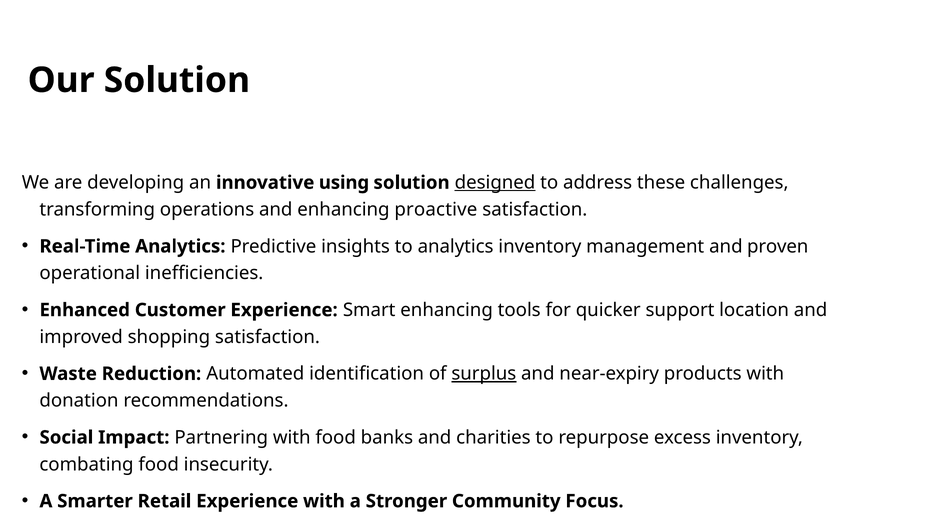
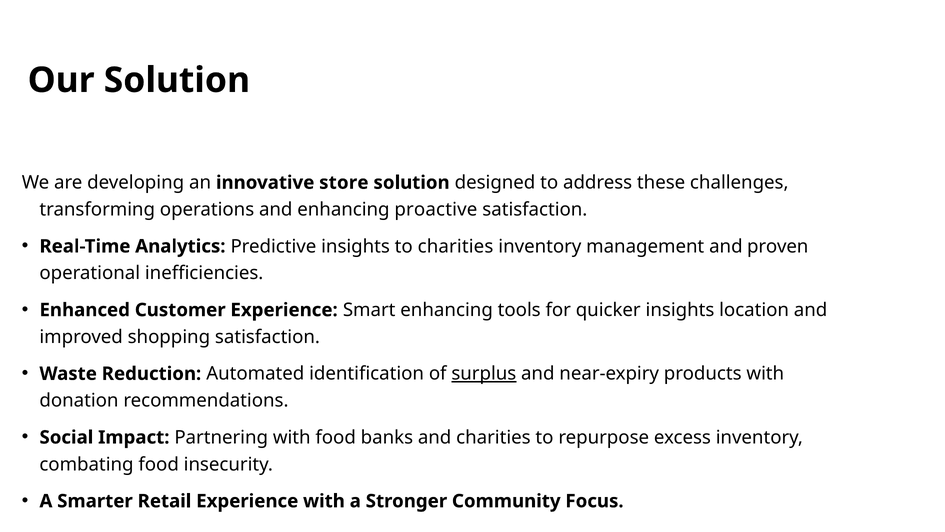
using: using -> store
designed underline: present -> none
to analytics: analytics -> charities
quicker support: support -> insights
